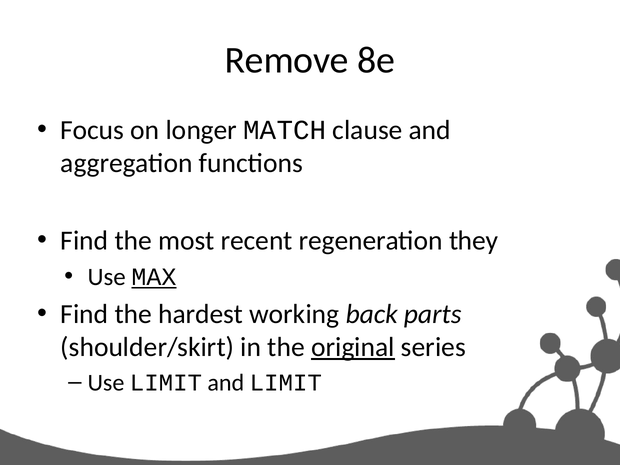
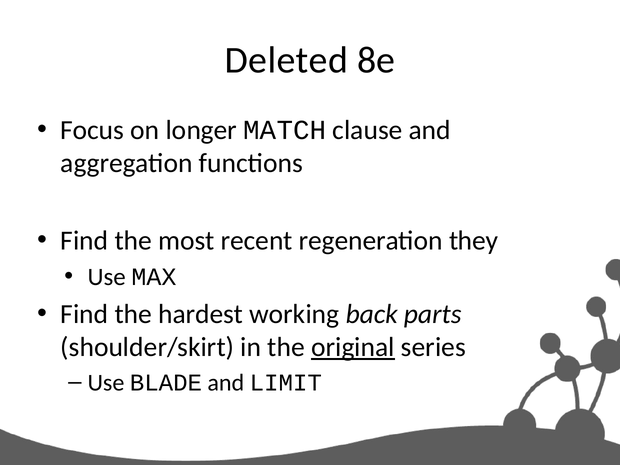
Remove: Remove -> Deleted
MAX underline: present -> none
Use LIMIT: LIMIT -> BLADE
